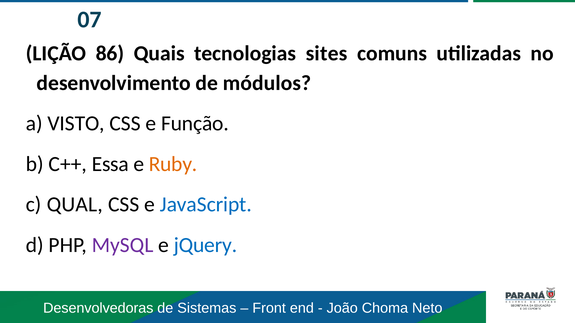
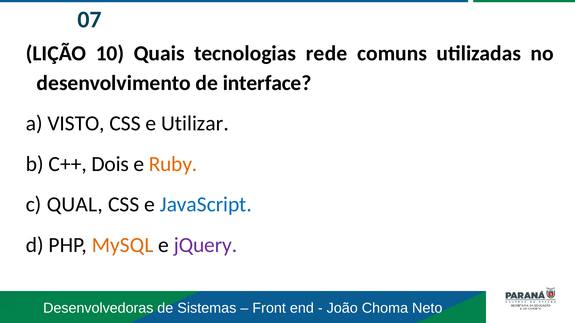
86: 86 -> 10
sites: sites -> rede
módulos: módulos -> interface
Função: Função -> Utilizar
Essa: Essa -> Dois
MySQL colour: purple -> orange
jQuery colour: blue -> purple
